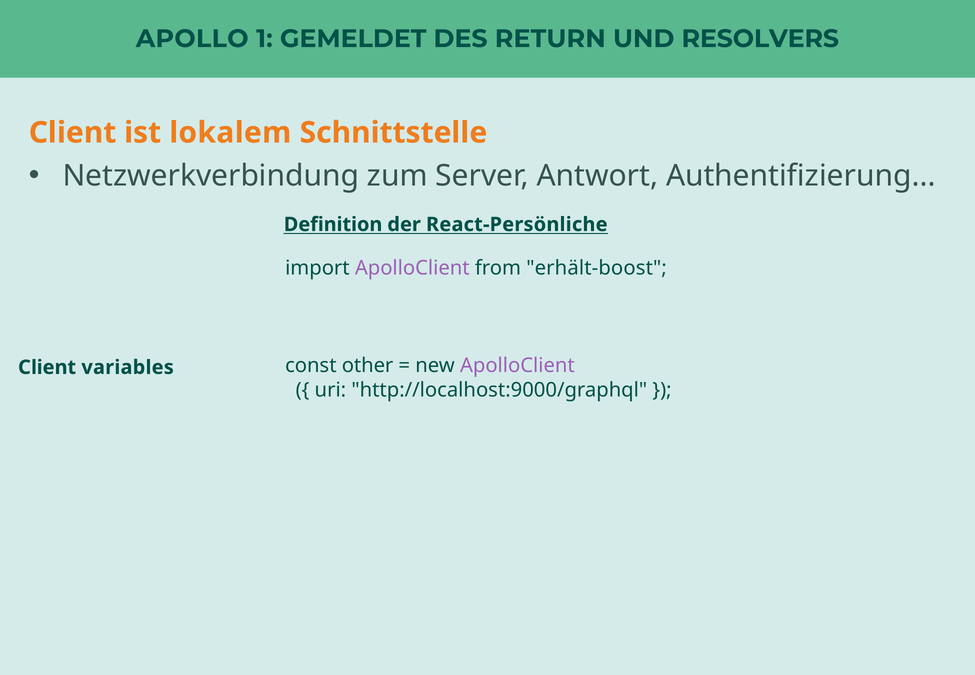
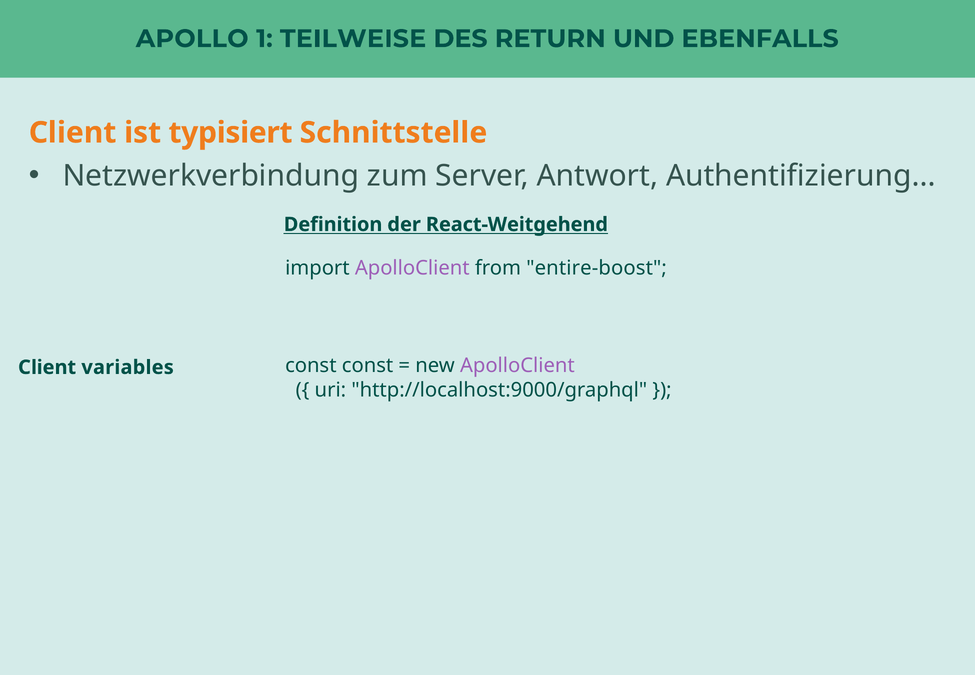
GEMELDET: GEMELDET -> TEILWEISE
RESOLVERS: RESOLVERS -> EBENFALLS
lokalem: lokalem -> typisiert
React-Persönliche: React-Persönliche -> React-Weitgehend
erhält-boost: erhält-boost -> entire-boost
const other: other -> const
